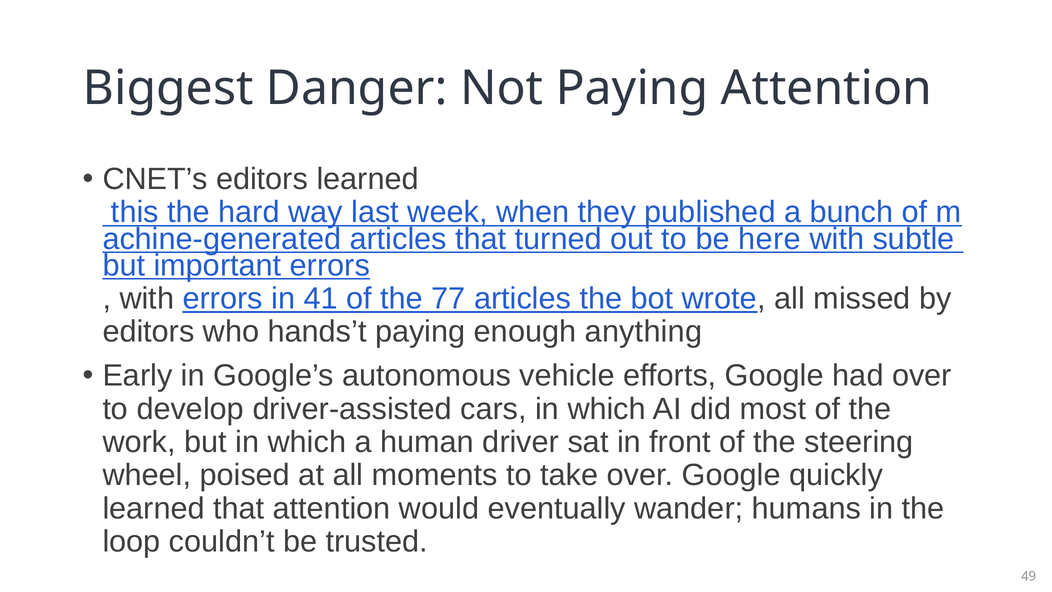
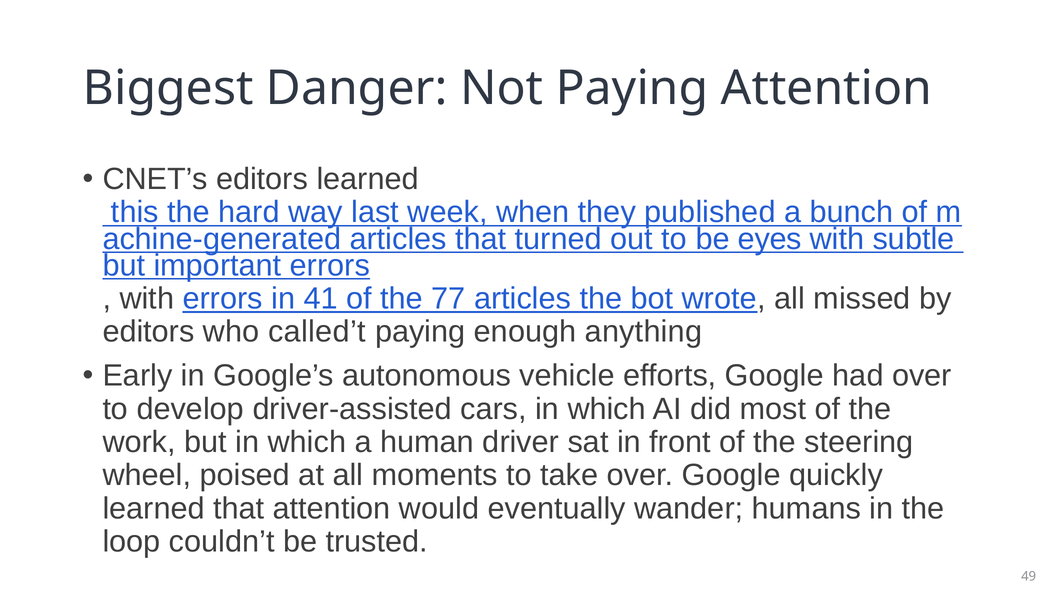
here: here -> eyes
hands’t: hands’t -> called’t
